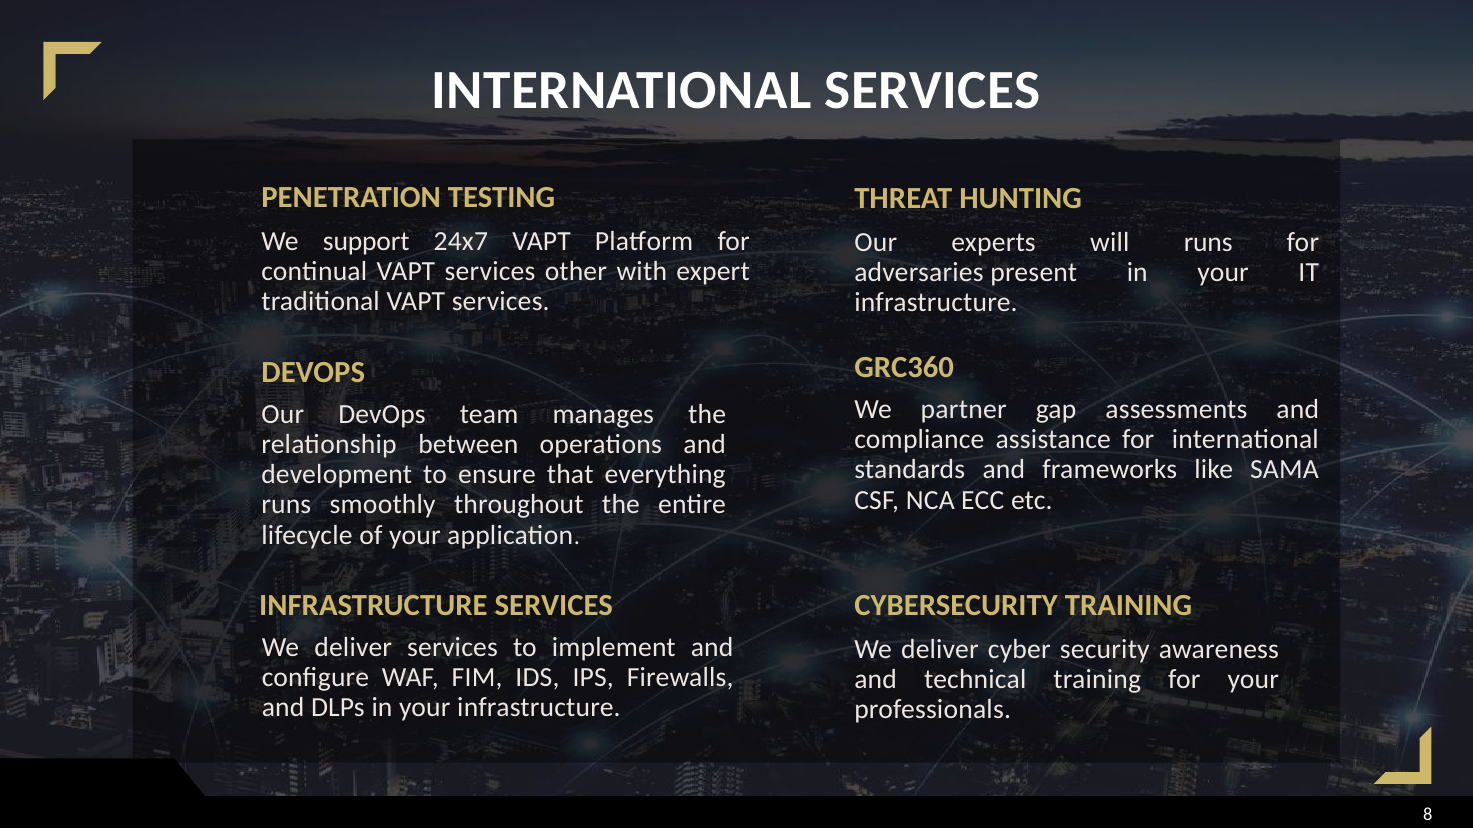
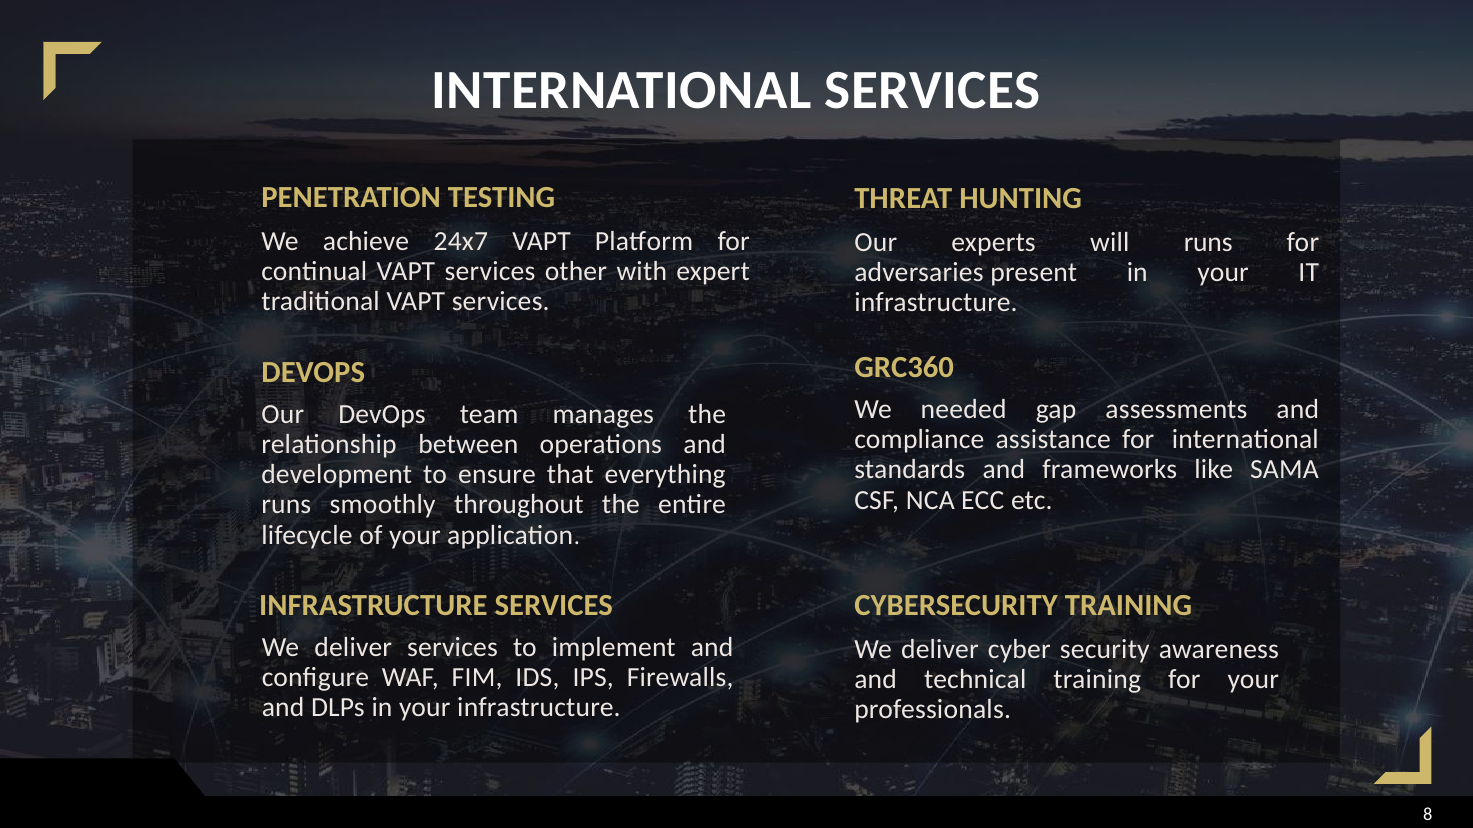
support: support -> achieve
partner: partner -> needed
